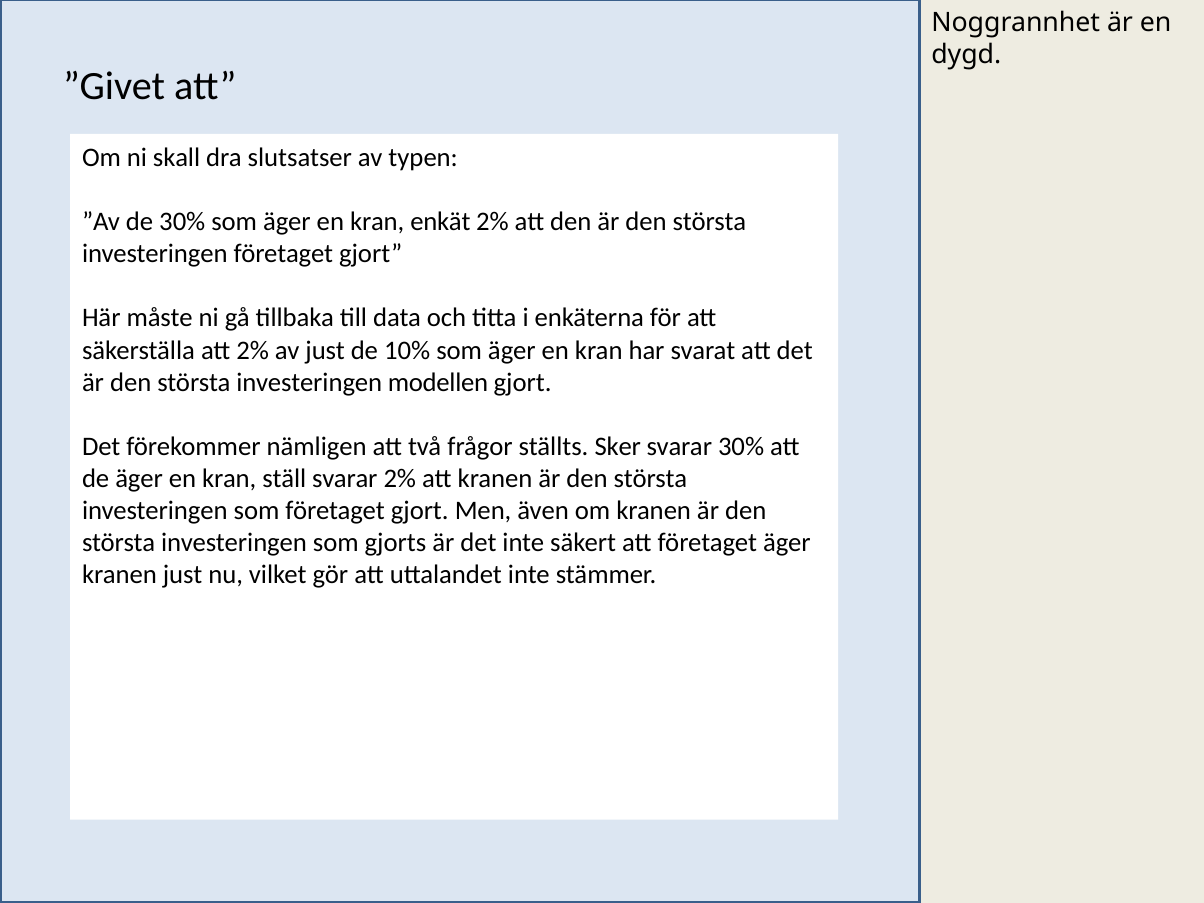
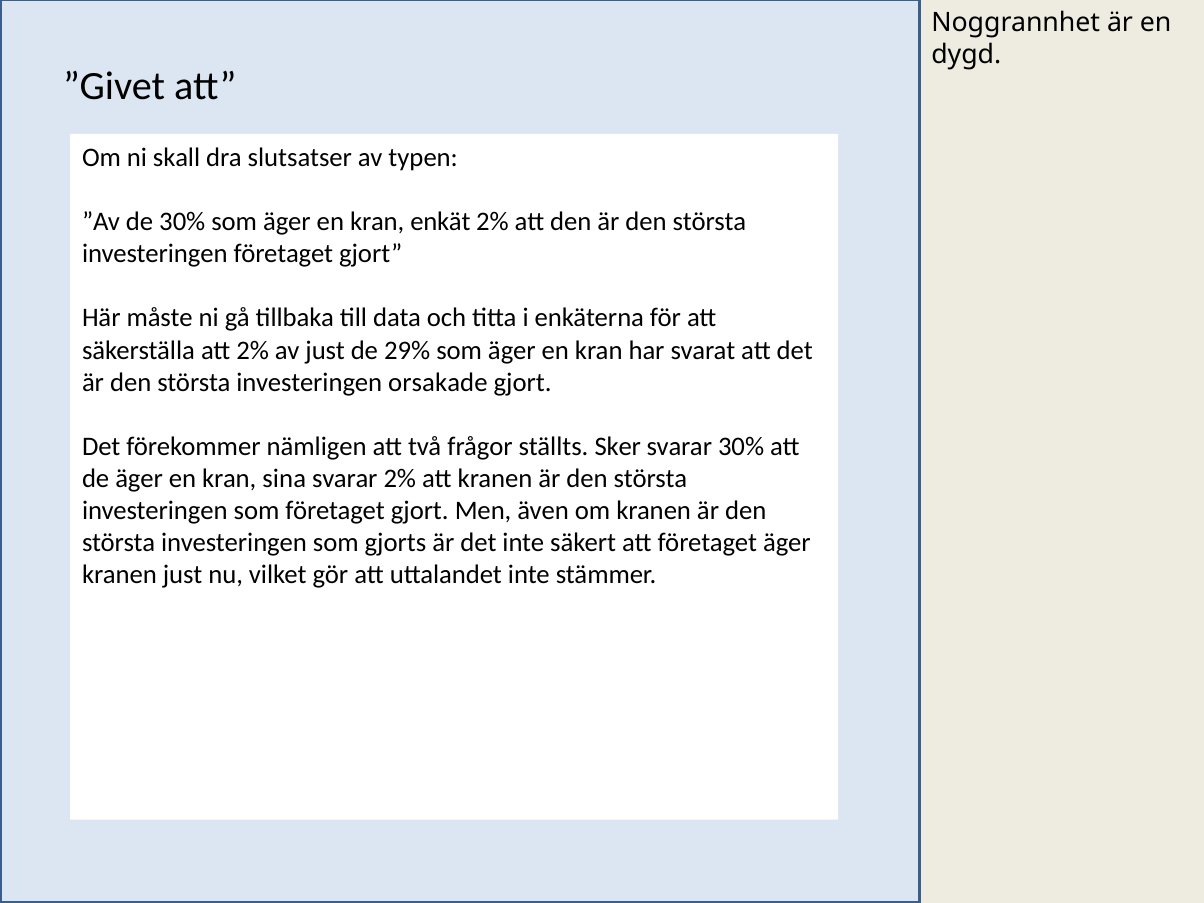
10%: 10% -> 29%
modellen: modellen -> orsakade
ställ: ställ -> sina
